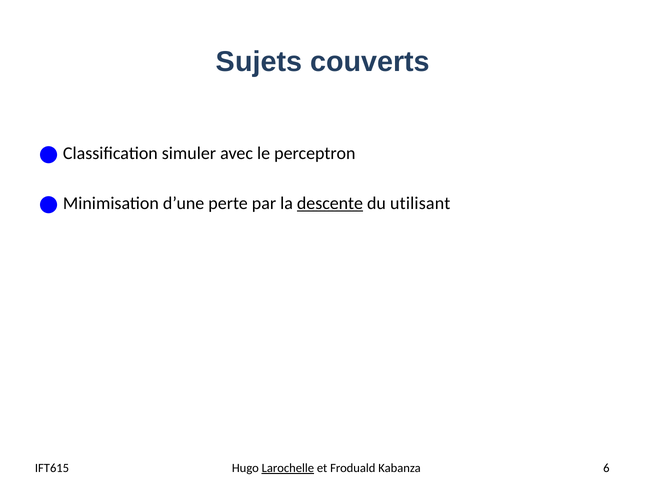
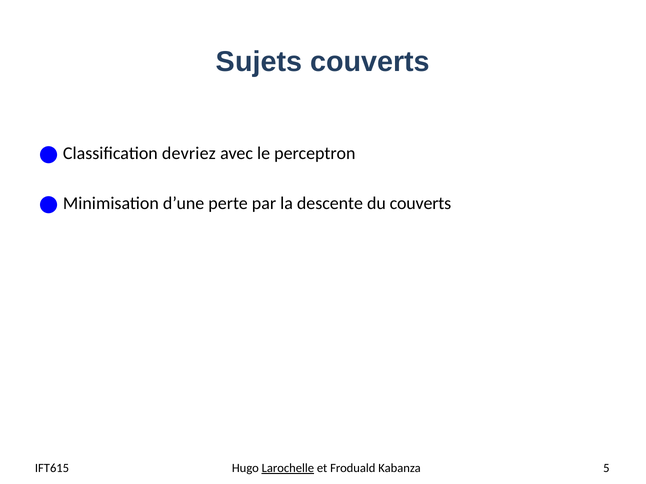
simuler: simuler -> devriez
descente underline: present -> none
du utilisant: utilisant -> couverts
6: 6 -> 5
